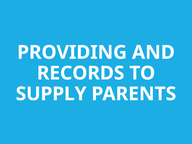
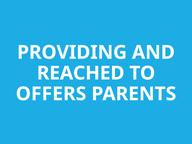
RECORDS: RECORDS -> REACHED
SUPPLY: SUPPLY -> OFFERS
